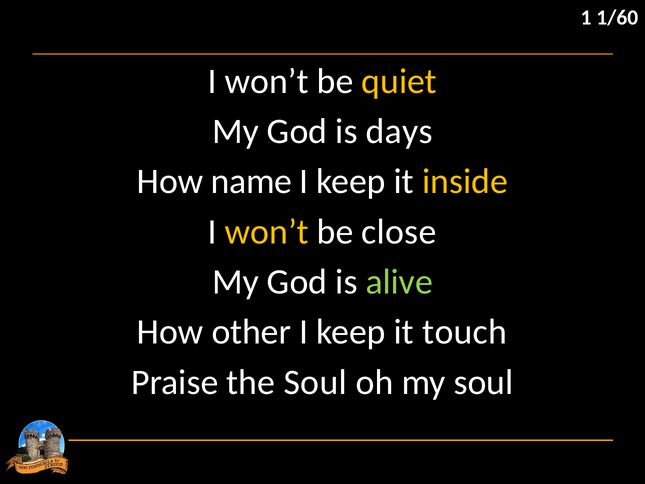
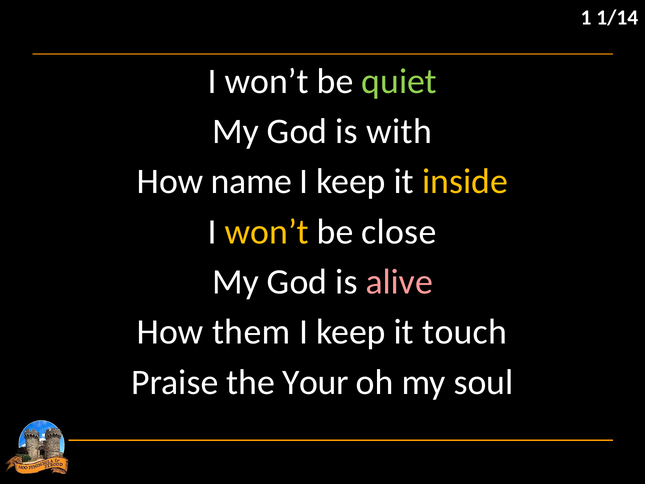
1/60: 1/60 -> 1/14
quiet colour: yellow -> light green
days: days -> with
alive colour: light green -> pink
other: other -> them
the Soul: Soul -> Your
